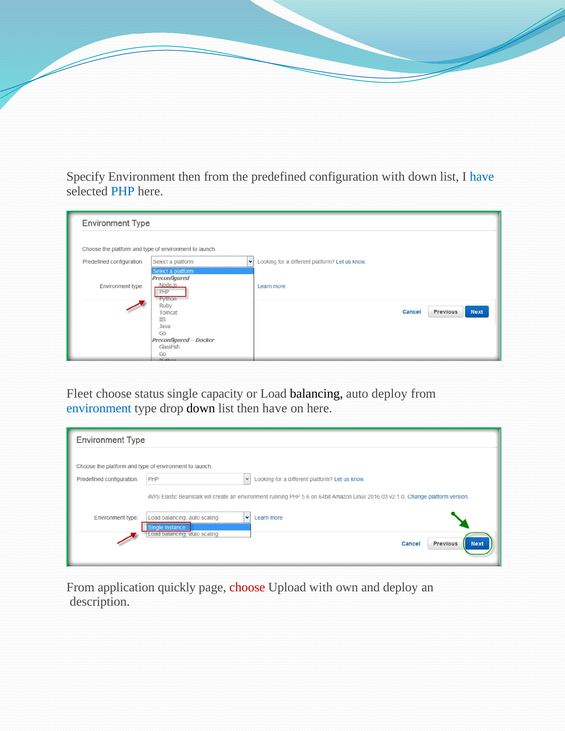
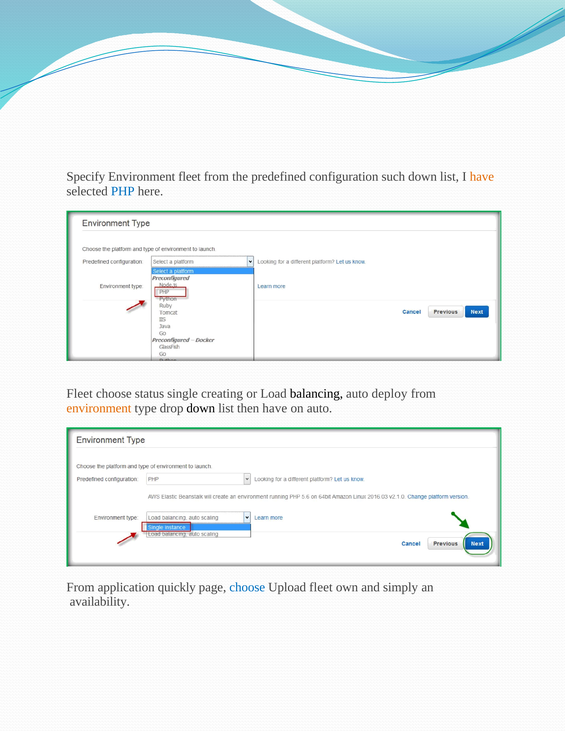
Environment then: then -> fleet
configuration with: with -> such
have at (482, 177) colour: blue -> orange
capacity: capacity -> creating
environment at (99, 408) colour: blue -> orange
on here: here -> auto
choose at (247, 587) colour: red -> blue
Upload with: with -> fleet
and deploy: deploy -> simply
description: description -> availability
